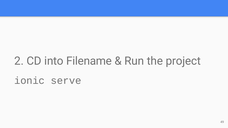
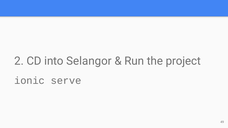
Filename: Filename -> Selangor
